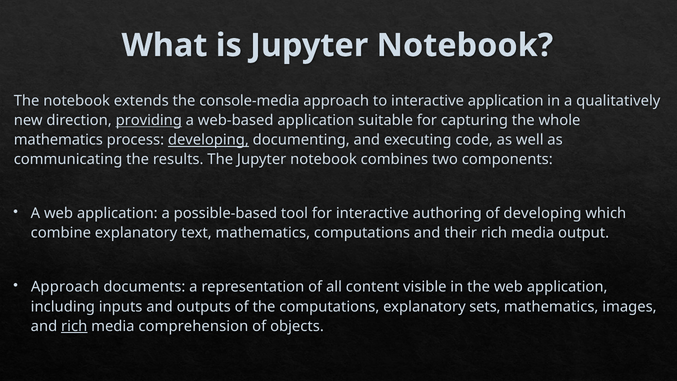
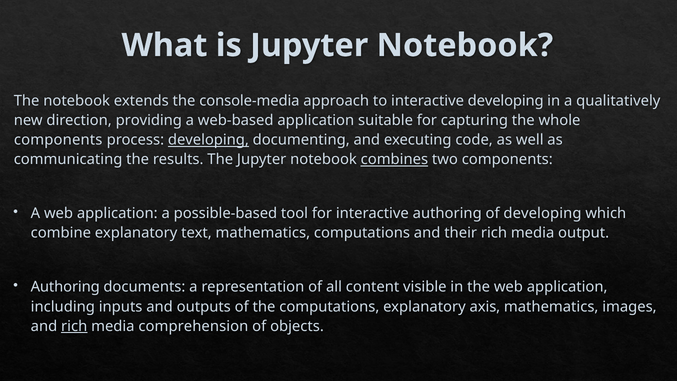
interactive application: application -> developing
providing underline: present -> none
mathematics at (58, 140): mathematics -> components
combines underline: none -> present
Approach at (65, 287): Approach -> Authoring
sets: sets -> axis
